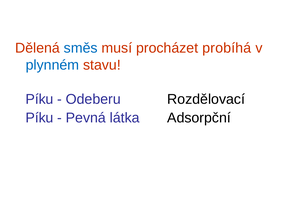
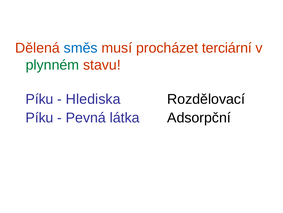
probíhá: probíhá -> terciární
plynném colour: blue -> green
Odeberu: Odeberu -> Hlediska
